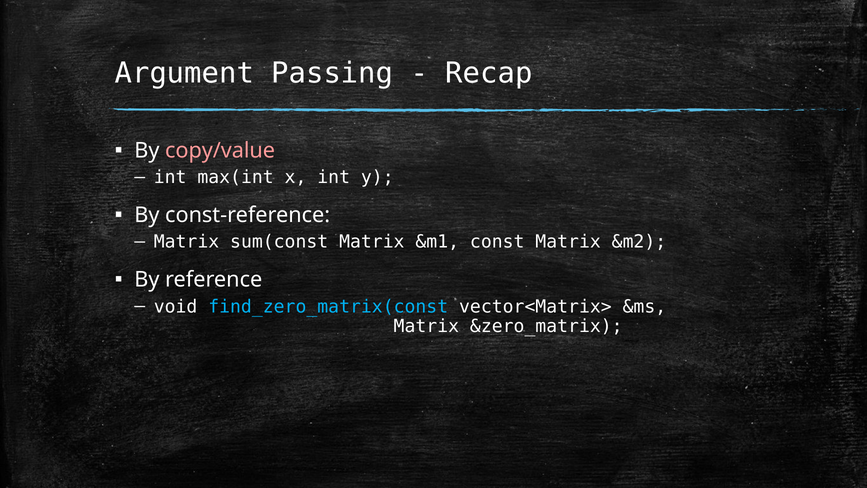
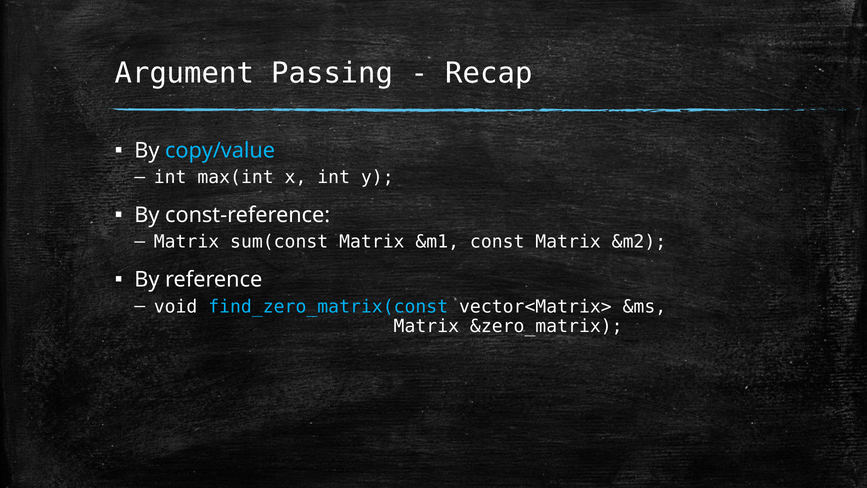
copy/value colour: pink -> light blue
